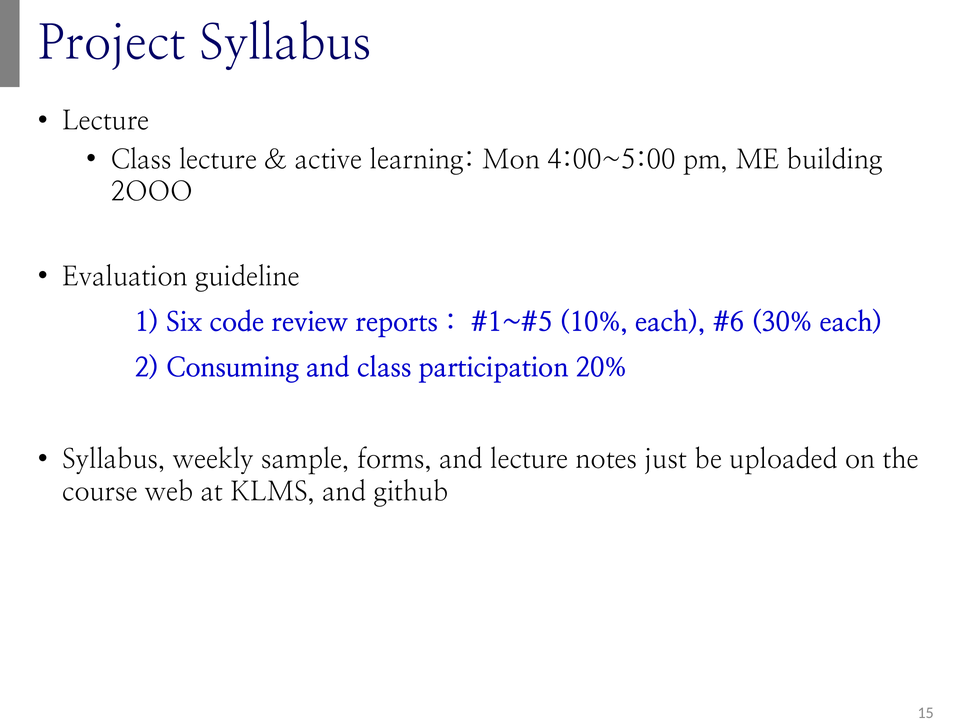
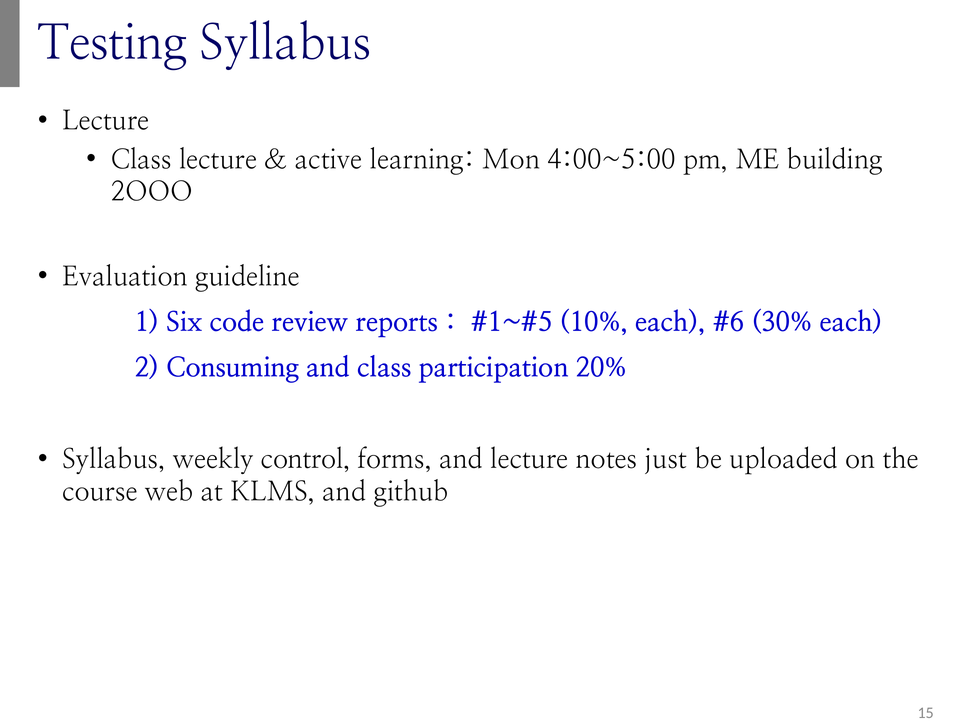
Project: Project -> Testing
sample: sample -> control
